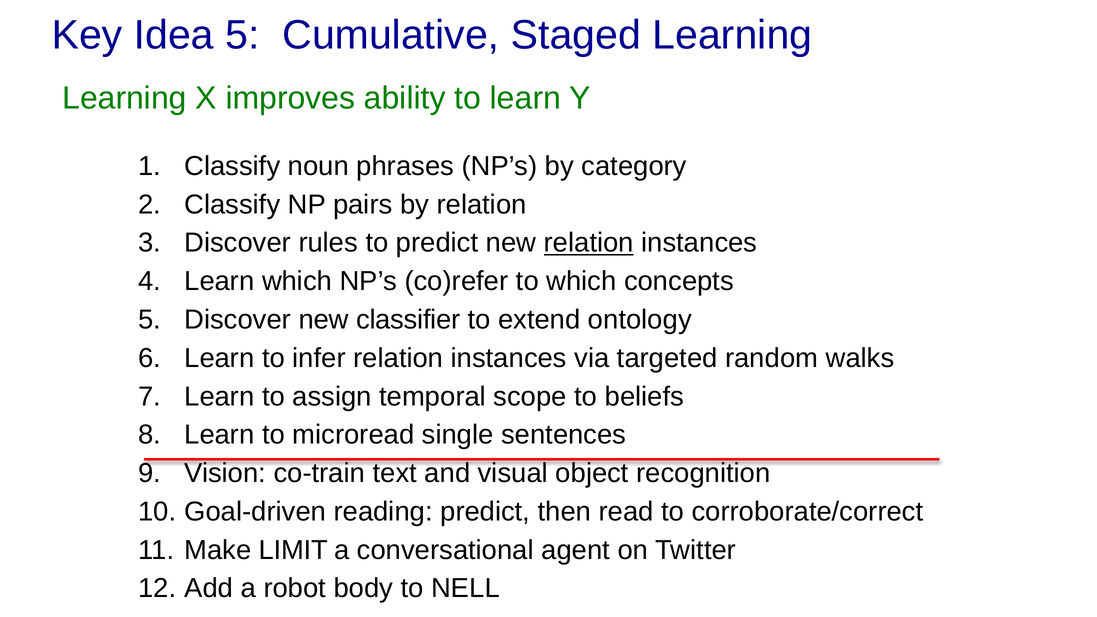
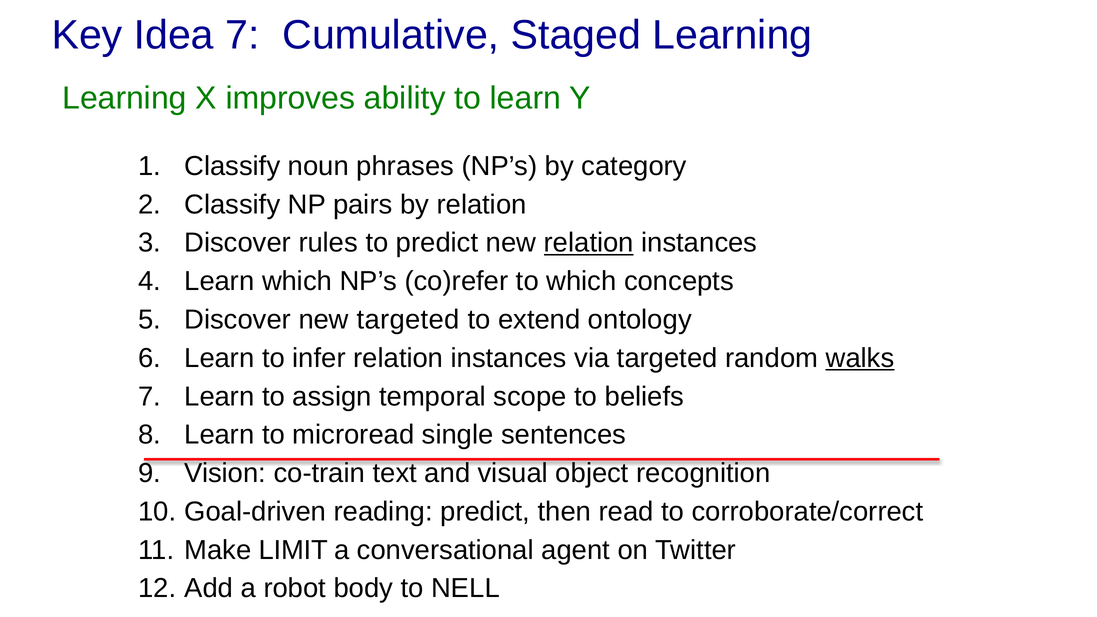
Idea 5: 5 -> 7
new classifier: classifier -> targeted
walks underline: none -> present
